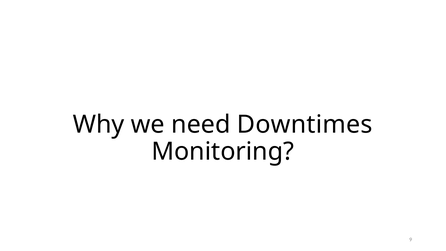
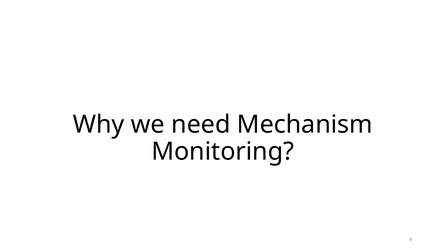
Downtimes: Downtimes -> Mechanism
